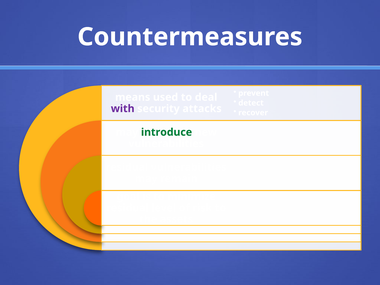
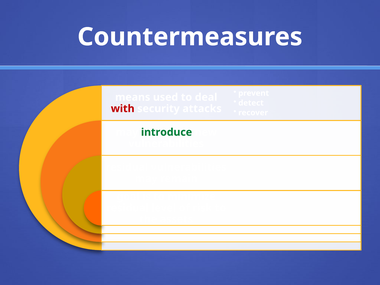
with colour: purple -> red
